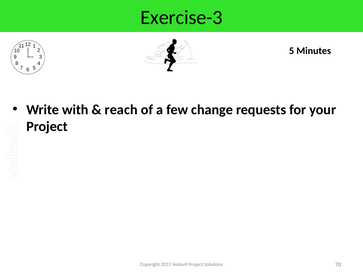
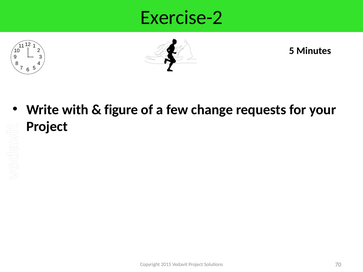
Exercise-3: Exercise-3 -> Exercise-2
reach: reach -> figure
